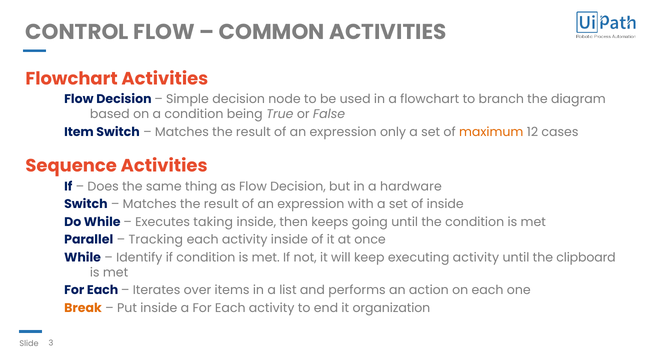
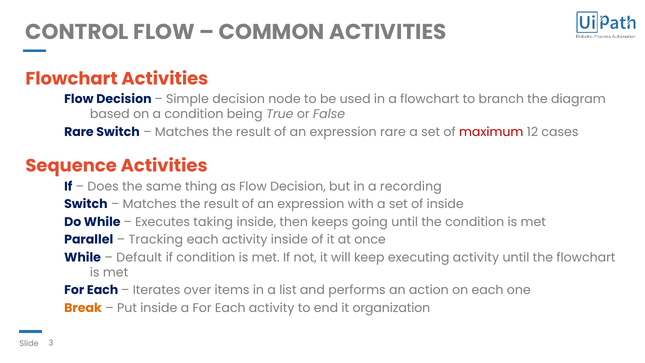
Item at (79, 132): Item -> Rare
expression only: only -> rare
maximum colour: orange -> red
hardware: hardware -> recording
Identify: Identify -> Default
the clipboard: clipboard -> flowchart
